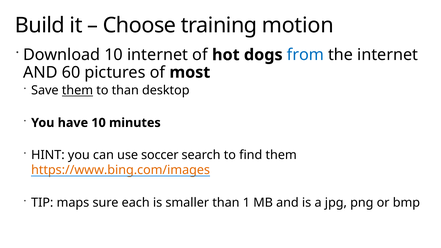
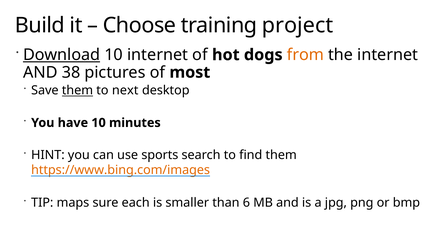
motion: motion -> project
Download underline: none -> present
from colour: blue -> orange
60: 60 -> 38
to than: than -> next
soccer: soccer -> sports
1: 1 -> 6
